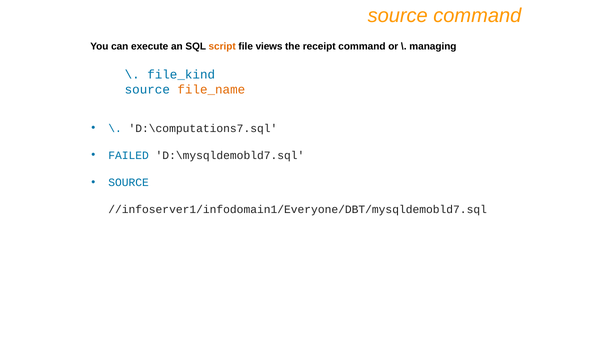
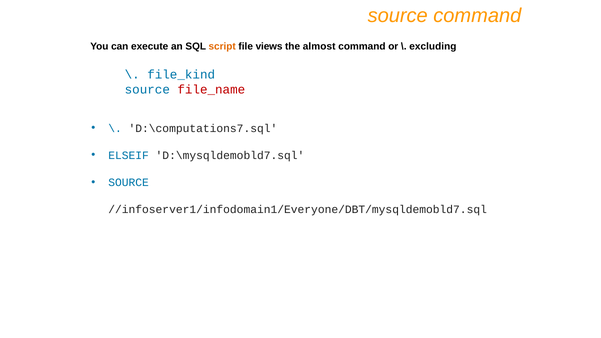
receipt: receipt -> almost
managing: managing -> excluding
file_name colour: orange -> red
FAILED: FAILED -> ELSEIF
